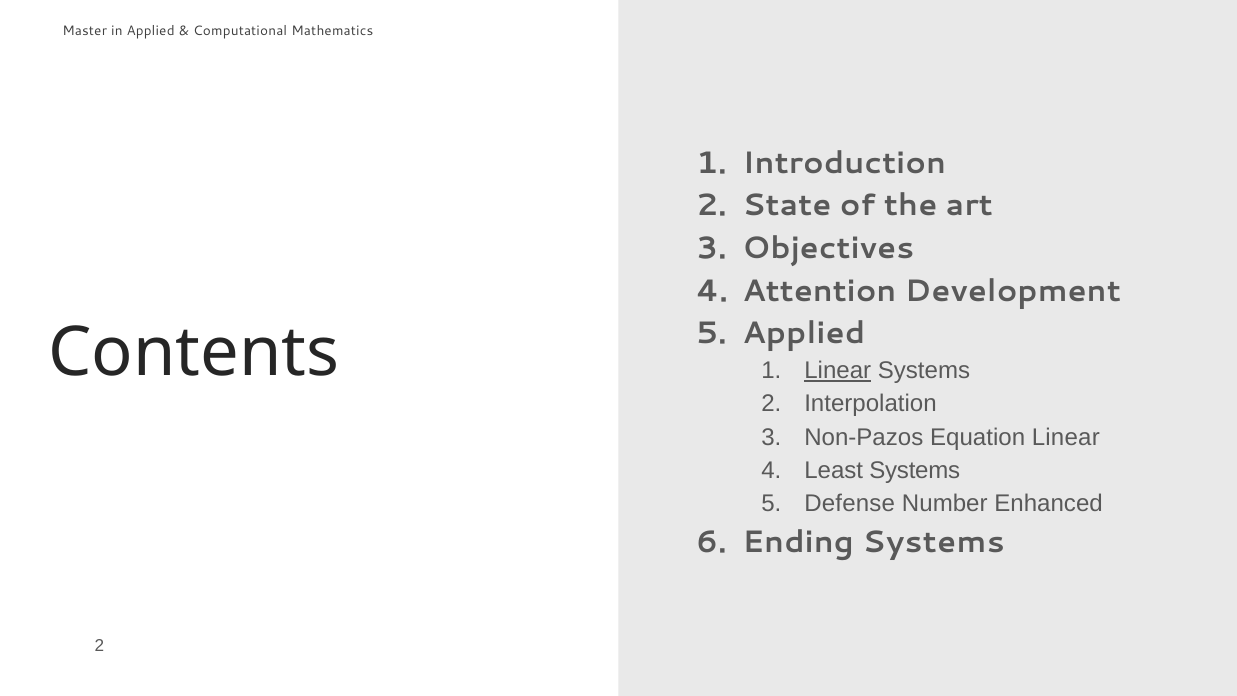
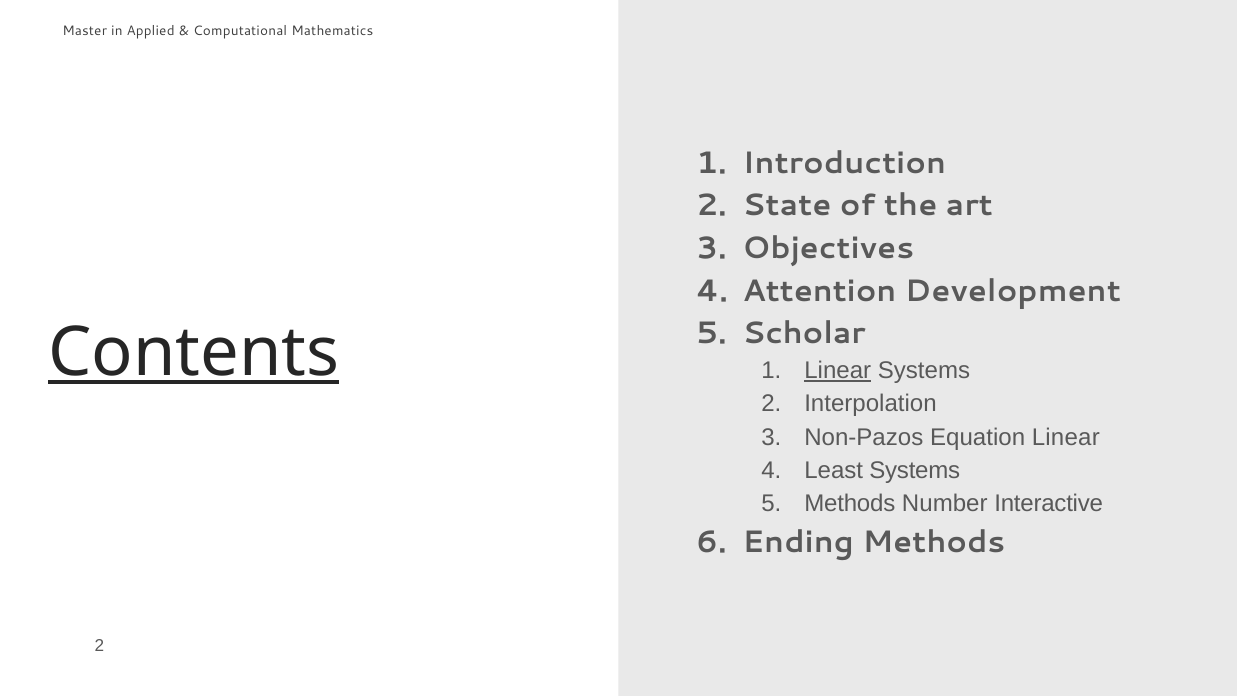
Applied at (804, 334): Applied -> Scholar
Contents underline: none -> present
Defense at (850, 504): Defense -> Methods
Enhanced: Enhanced -> Interactive
Ending Systems: Systems -> Methods
